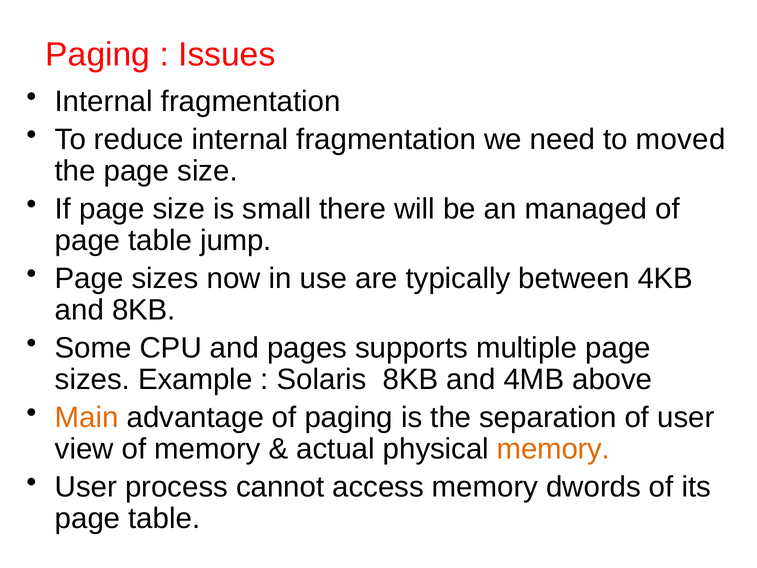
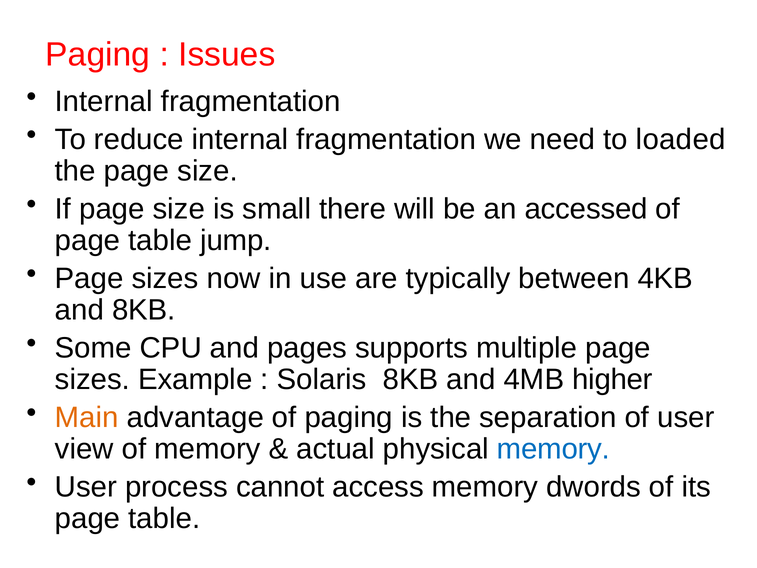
moved: moved -> loaded
managed: managed -> accessed
above: above -> higher
memory at (553, 449) colour: orange -> blue
